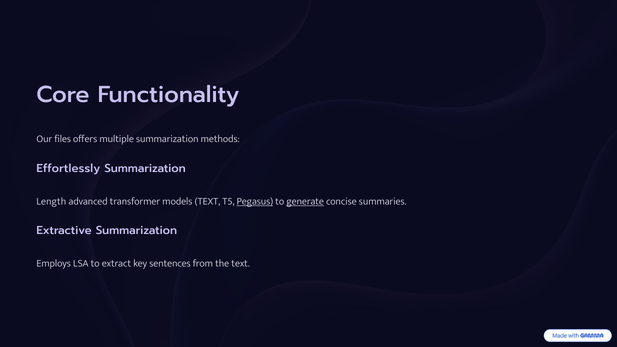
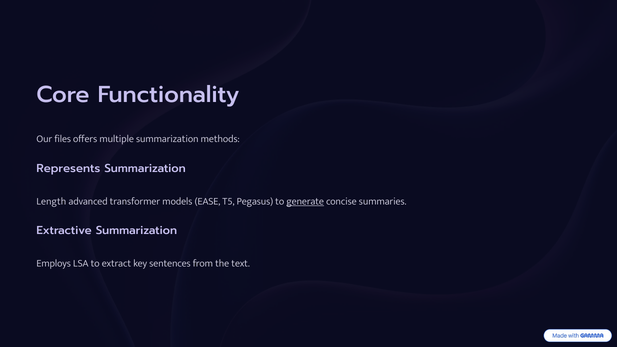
Effortlessly: Effortlessly -> Represents
models TEXT: TEXT -> EASE
Pegasus underline: present -> none
